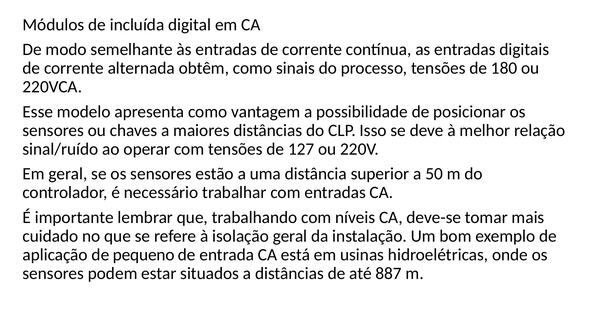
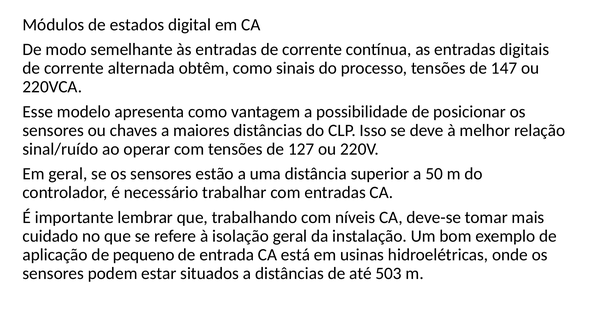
incluída: incluída -> estados
180: 180 -> 147
887: 887 -> 503
